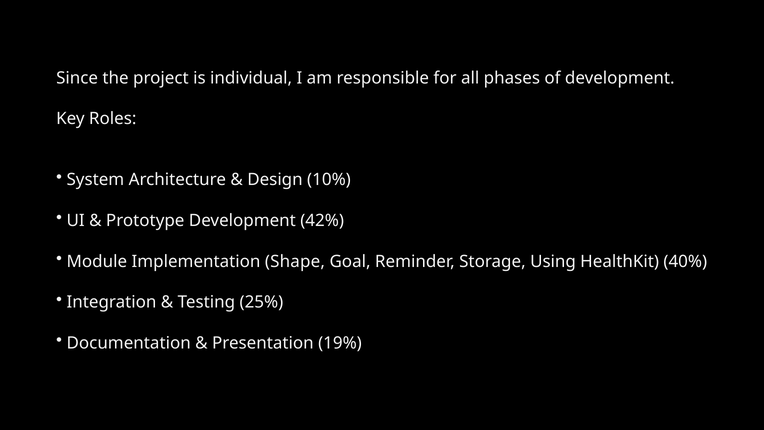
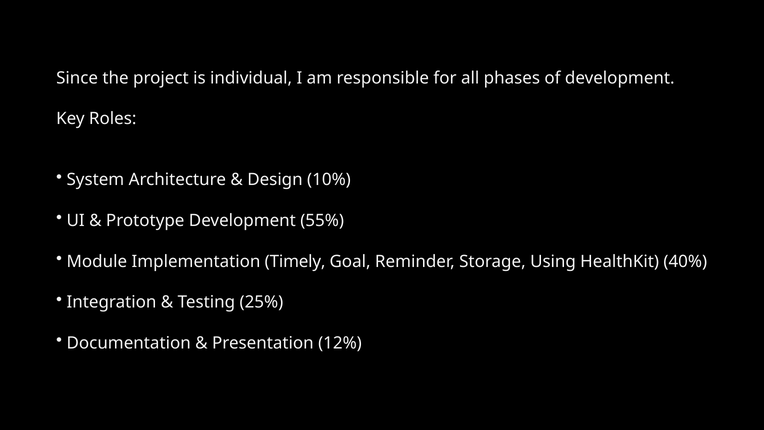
42%: 42% -> 55%
Shape: Shape -> Timely
19%: 19% -> 12%
